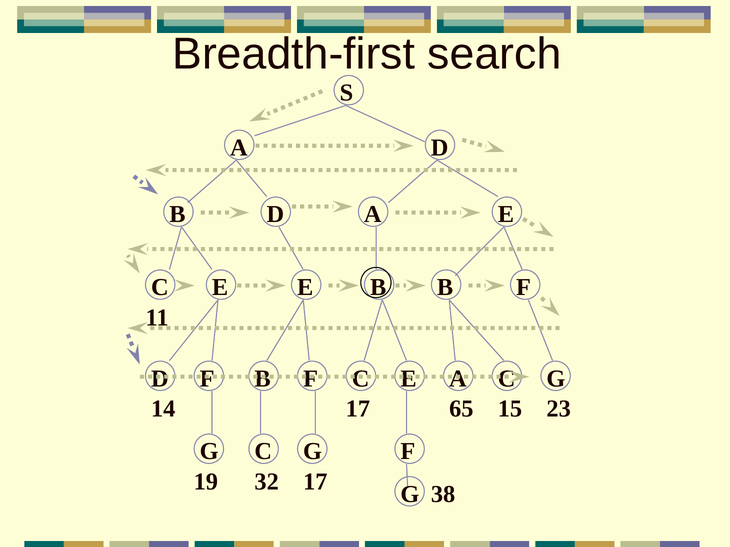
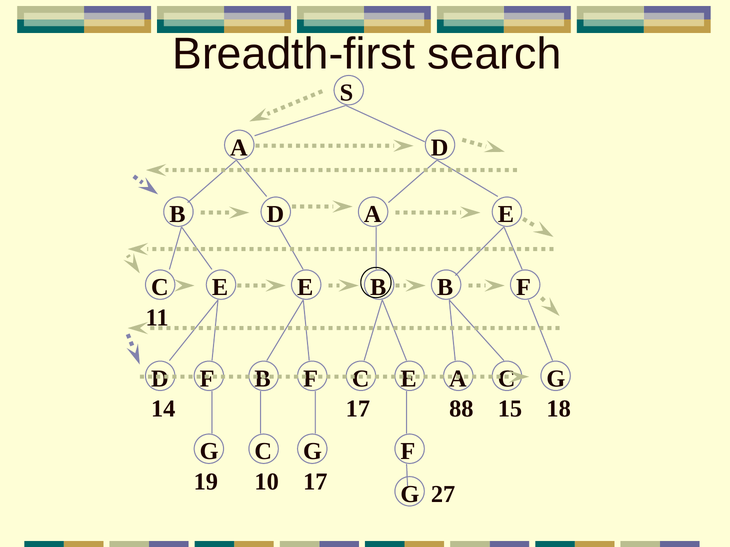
65: 65 -> 88
23: 23 -> 18
32: 32 -> 10
38: 38 -> 27
